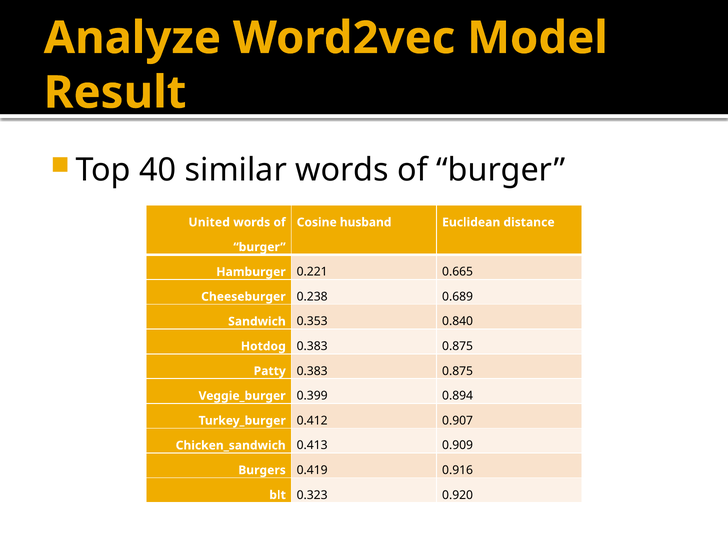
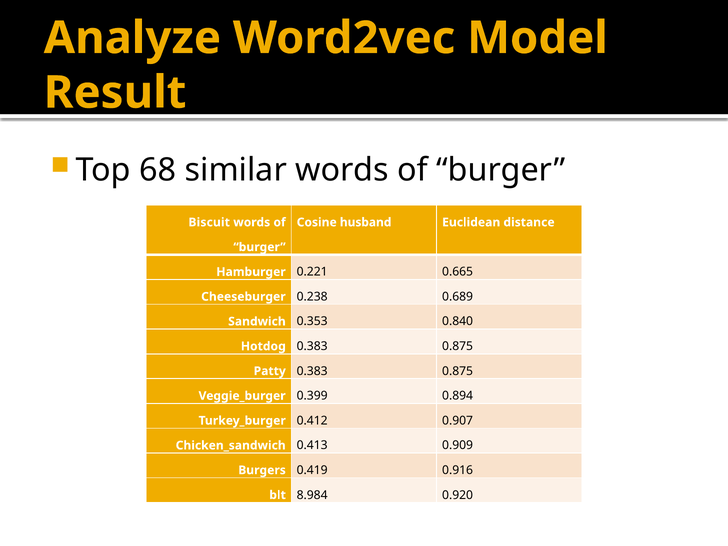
40: 40 -> 68
United: United -> Biscuit
0.323: 0.323 -> 8.984
